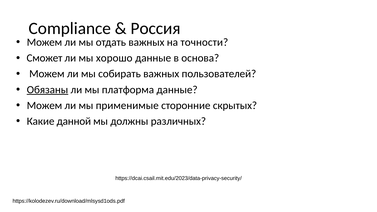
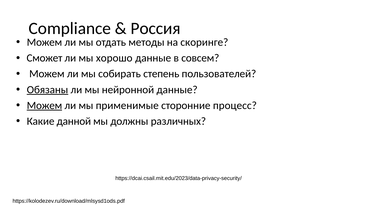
отдать важных: важных -> методы
точности: точности -> скоринге
основа: основа -> совсем
собирать важных: важных -> степень
платформа: платформа -> нейронной
Можем at (44, 106) underline: none -> present
скрытых: скрытых -> процесс
